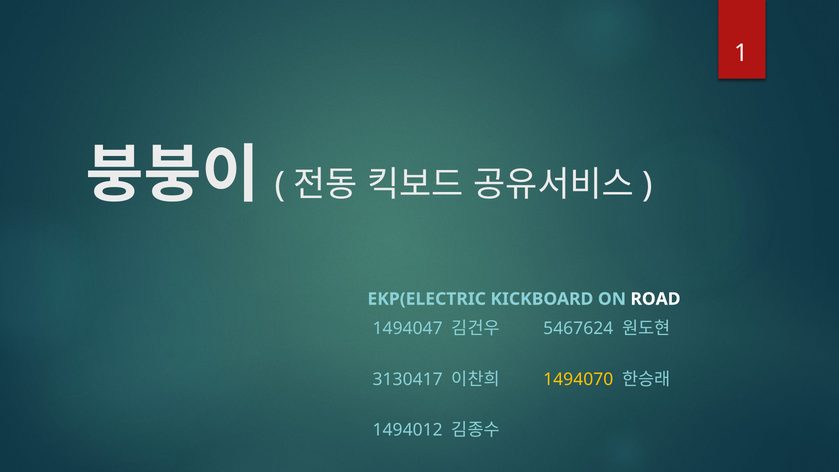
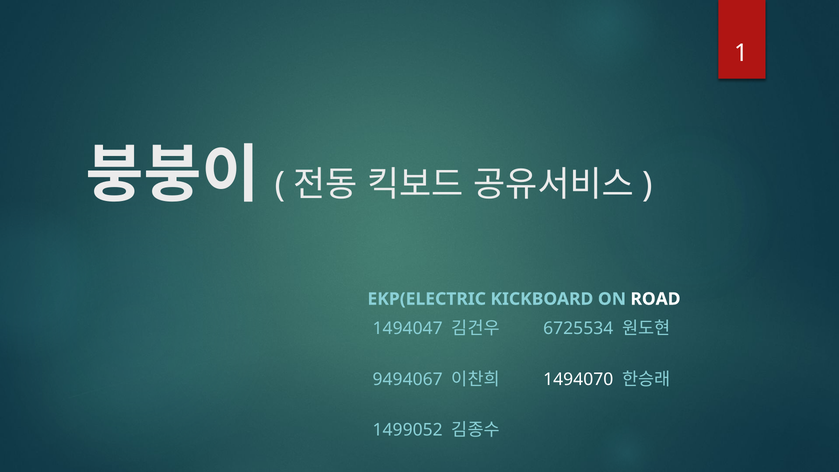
5467624: 5467624 -> 6725534
3130417: 3130417 -> 9494067
1494070 colour: yellow -> white
1494012: 1494012 -> 1499052
